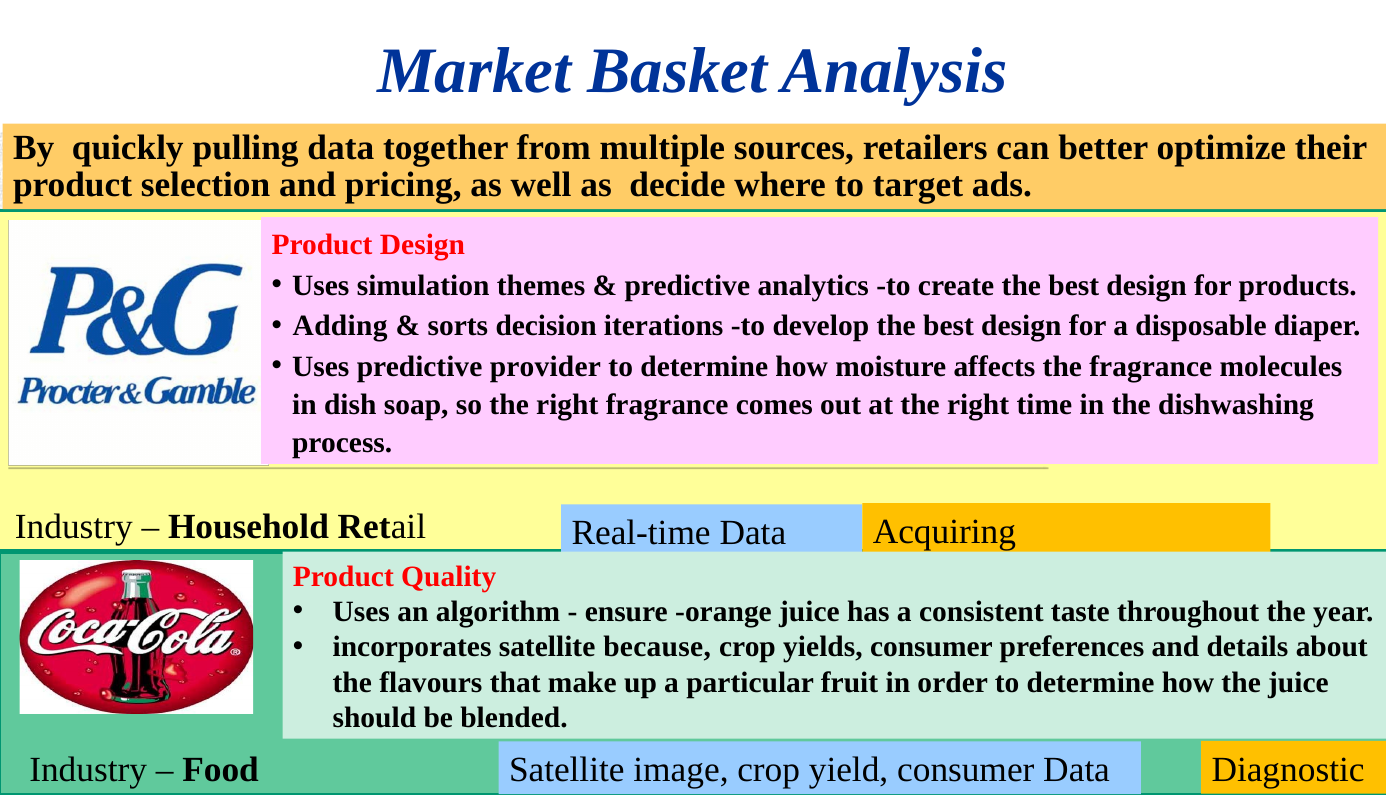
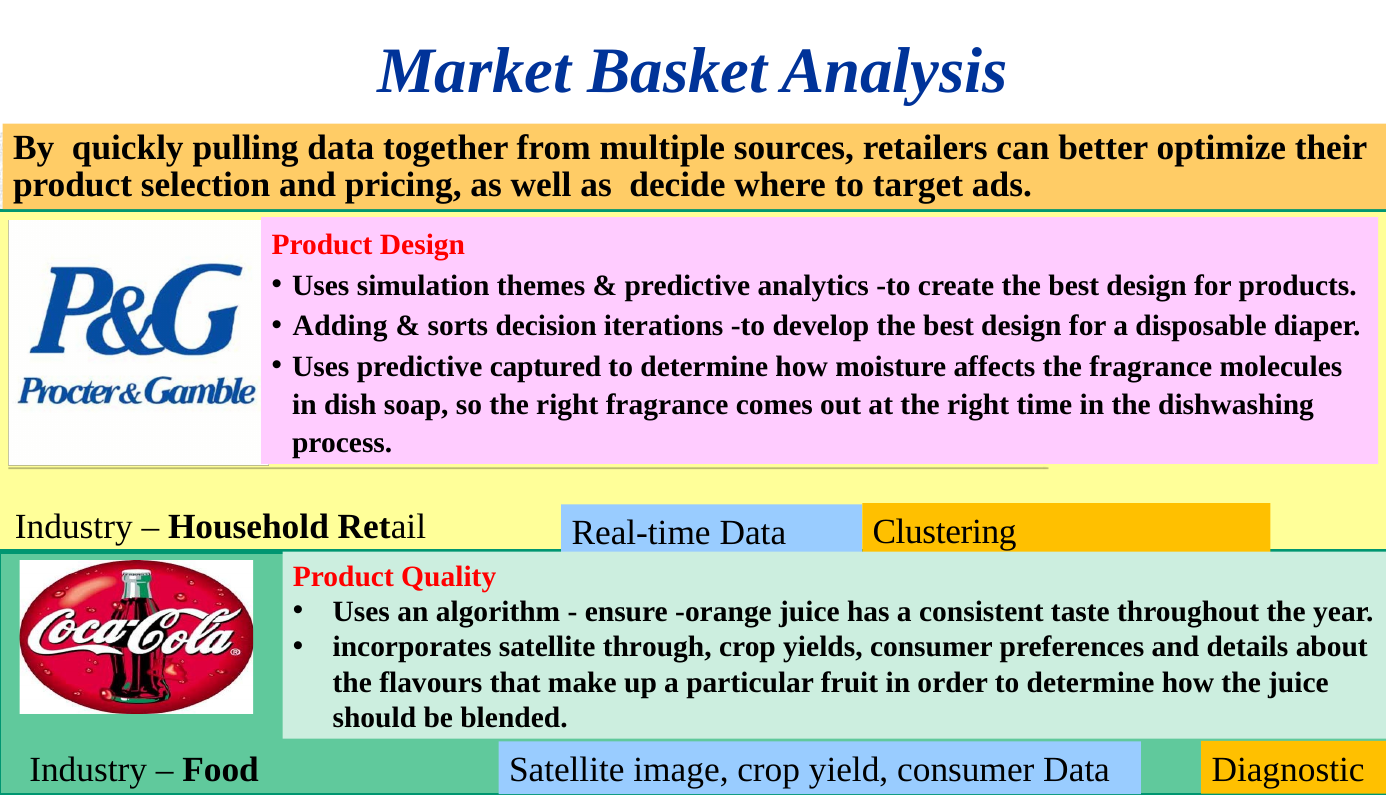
provider: provider -> captured
Acquiring: Acquiring -> Clustering
because: because -> through
